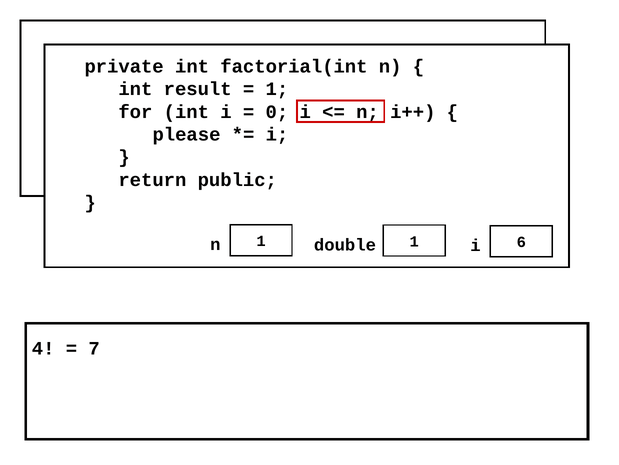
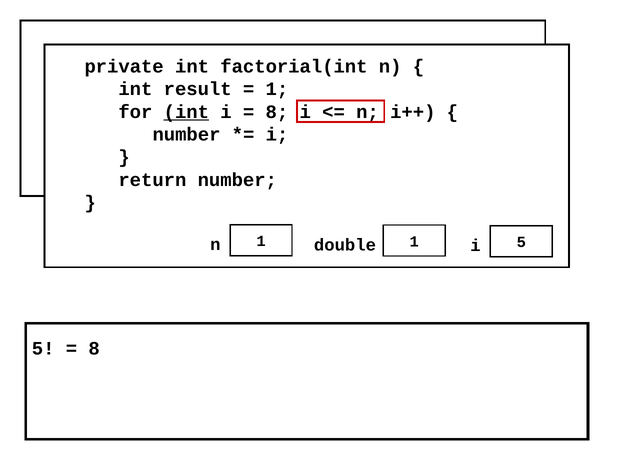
int at (186, 112) underline: none -> present
0 at (277, 112): 0 -> 8
please at (186, 134): please -> number
return public: public -> number
n 6: 6 -> 5
4 at (43, 348): 4 -> 5
7 at (94, 348): 7 -> 8
